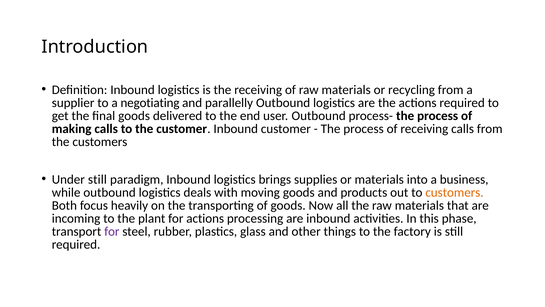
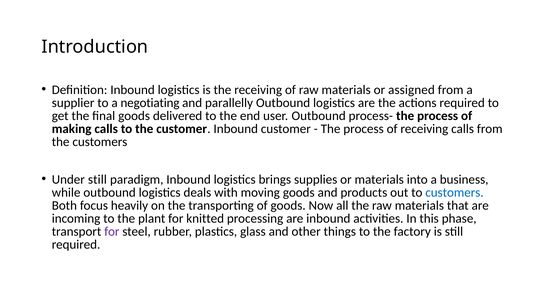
recycling: recycling -> assigned
customers at (454, 192) colour: orange -> blue
for actions: actions -> knitted
